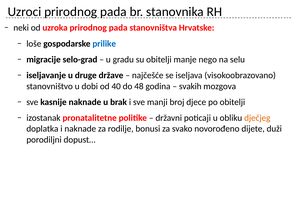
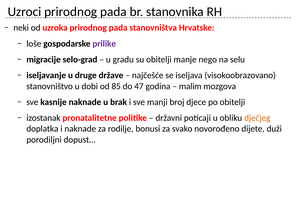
prilike colour: blue -> purple
40: 40 -> 85
48: 48 -> 47
svakih: svakih -> malim
